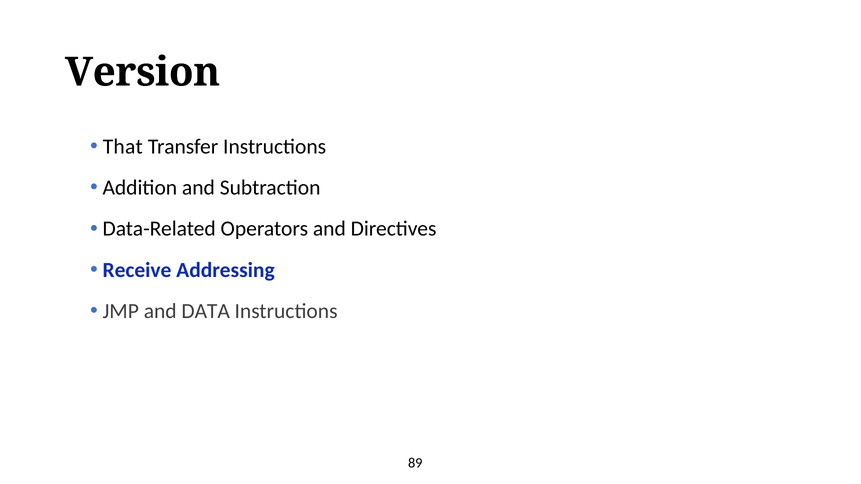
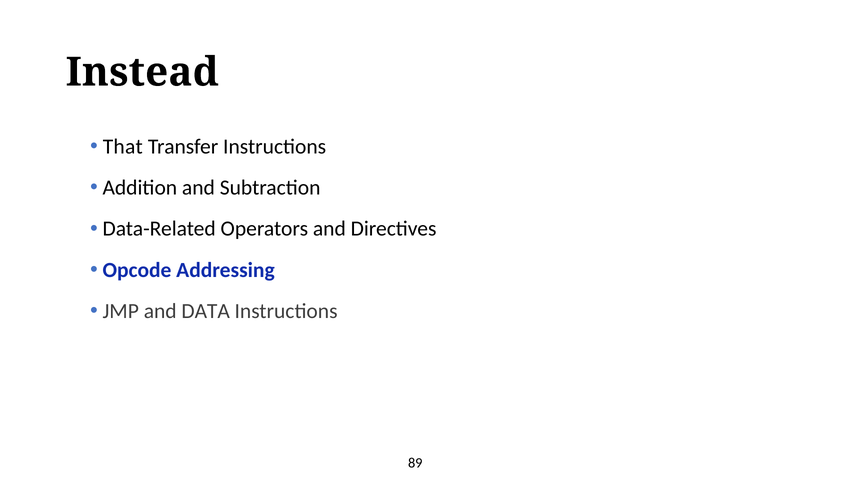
Version: Version -> Instead
Receive: Receive -> Opcode
